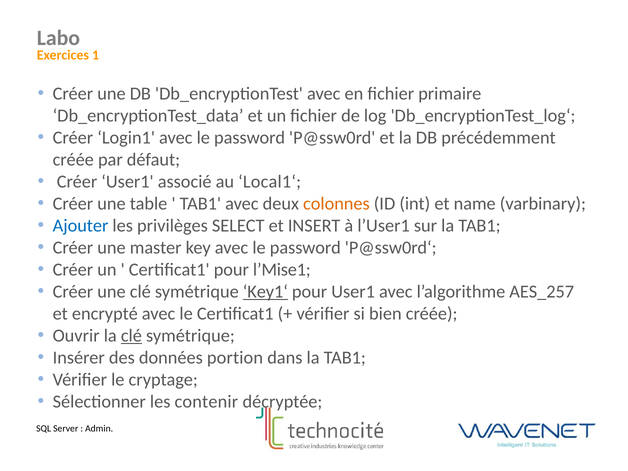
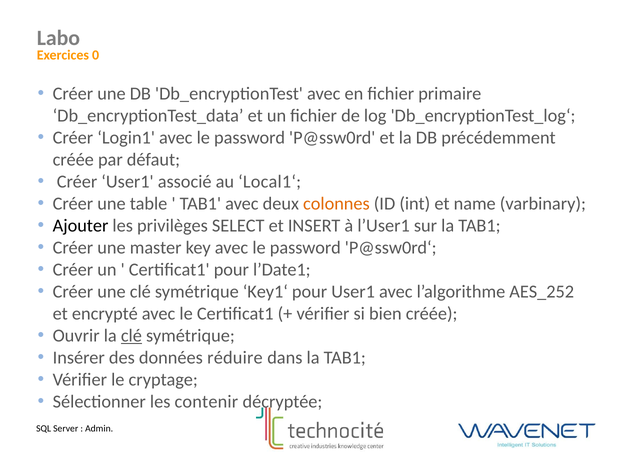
1: 1 -> 0
Ajouter colour: blue -> black
l’Mise1: l’Mise1 -> l’Date1
Key1‘ underline: present -> none
AES_257: AES_257 -> AES_252
portion: portion -> réduire
